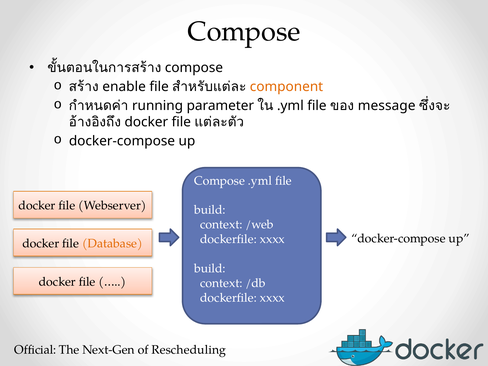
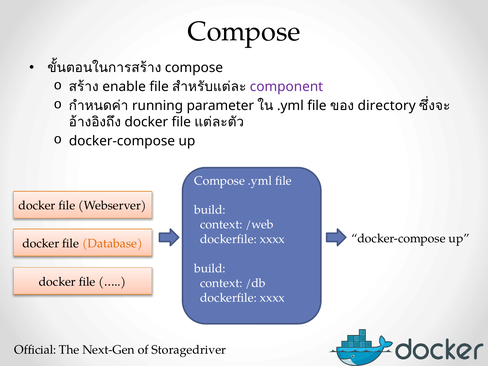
component colour: orange -> purple
message: message -> directory
Rescheduling: Rescheduling -> Storagedriver
